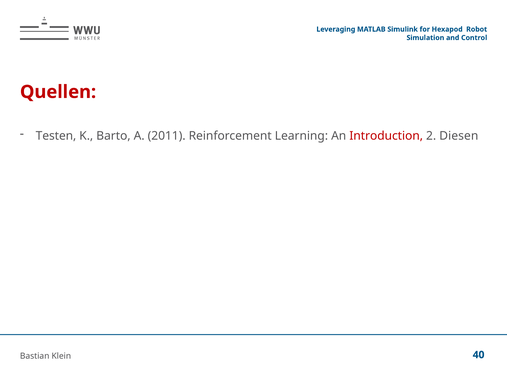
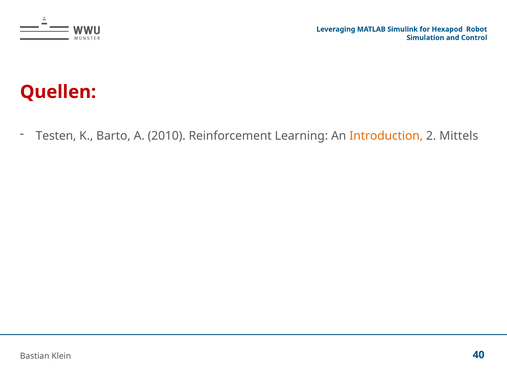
2011: 2011 -> 2010
Introduction colour: red -> orange
Diesen: Diesen -> Mittels
